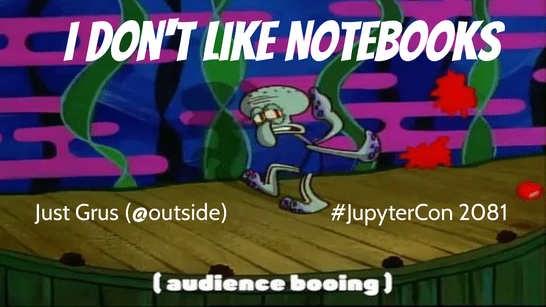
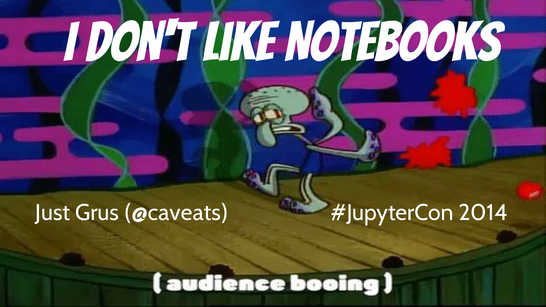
@outside: @outside -> @caveats
2081: 2081 -> 2014
